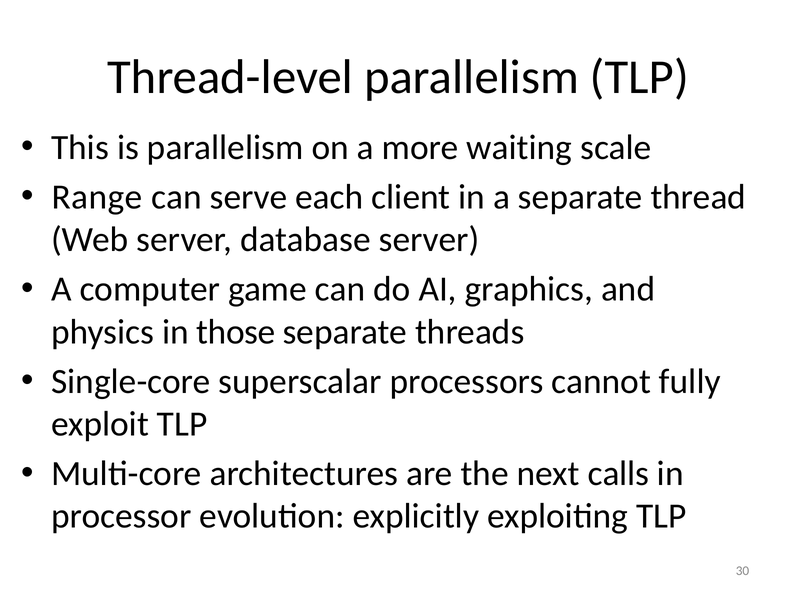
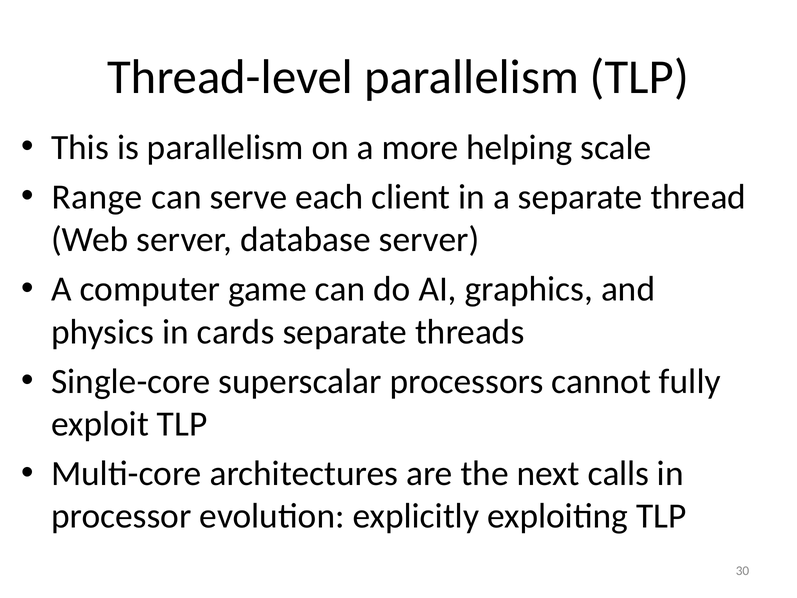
waiting: waiting -> helping
those: those -> cards
